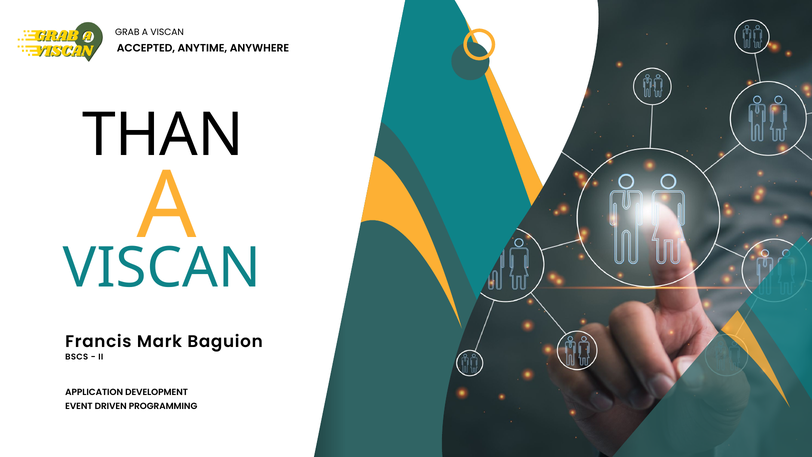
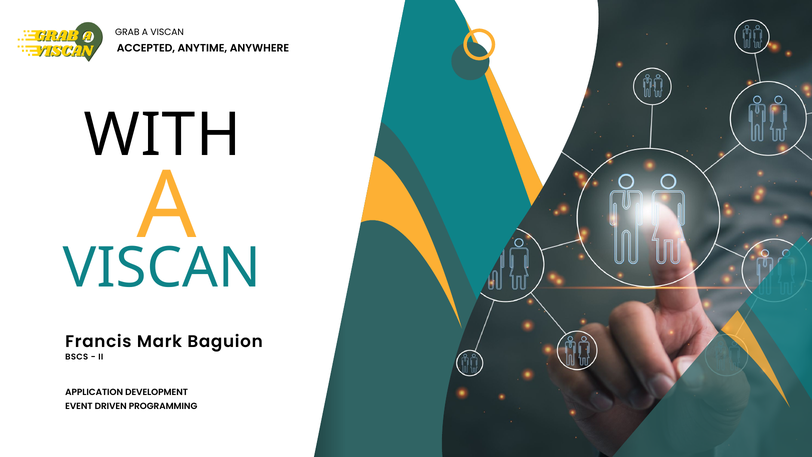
THAN: THAN -> WITH
